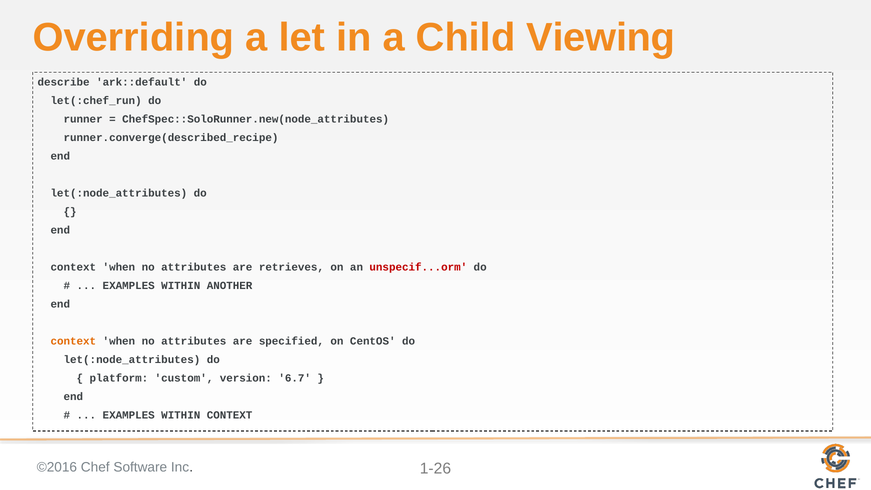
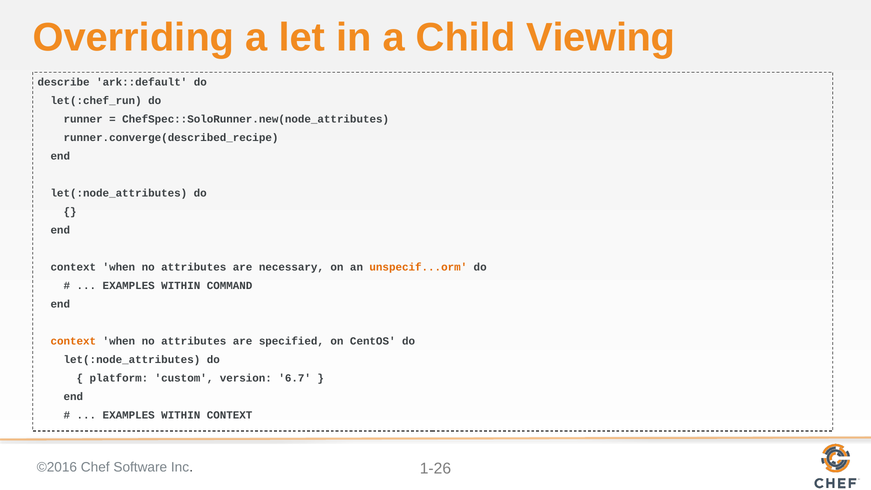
retrieves: retrieves -> necessary
unspecif...orm colour: red -> orange
ANOTHER: ANOTHER -> COMMAND
